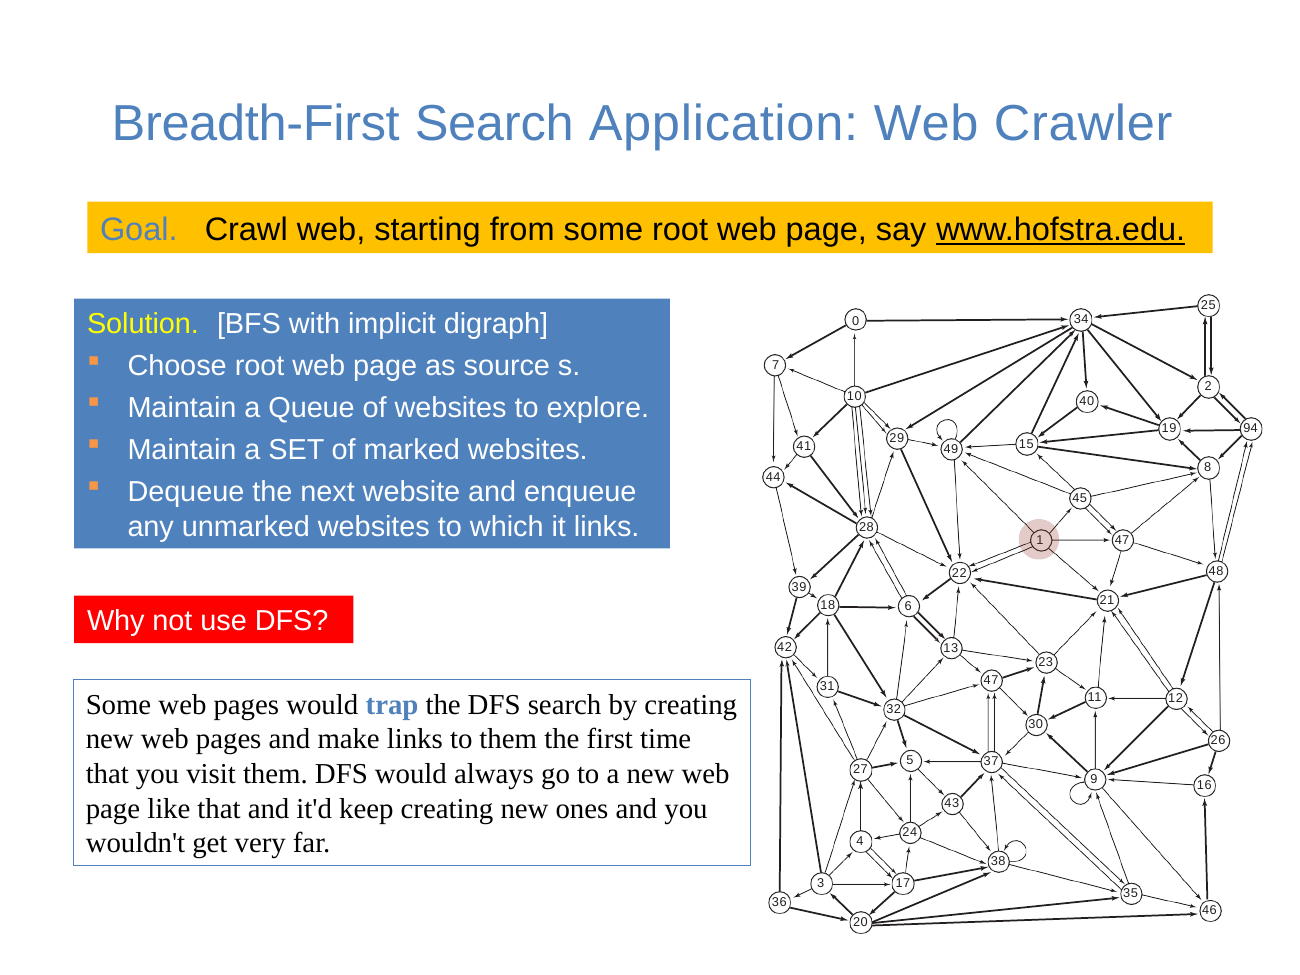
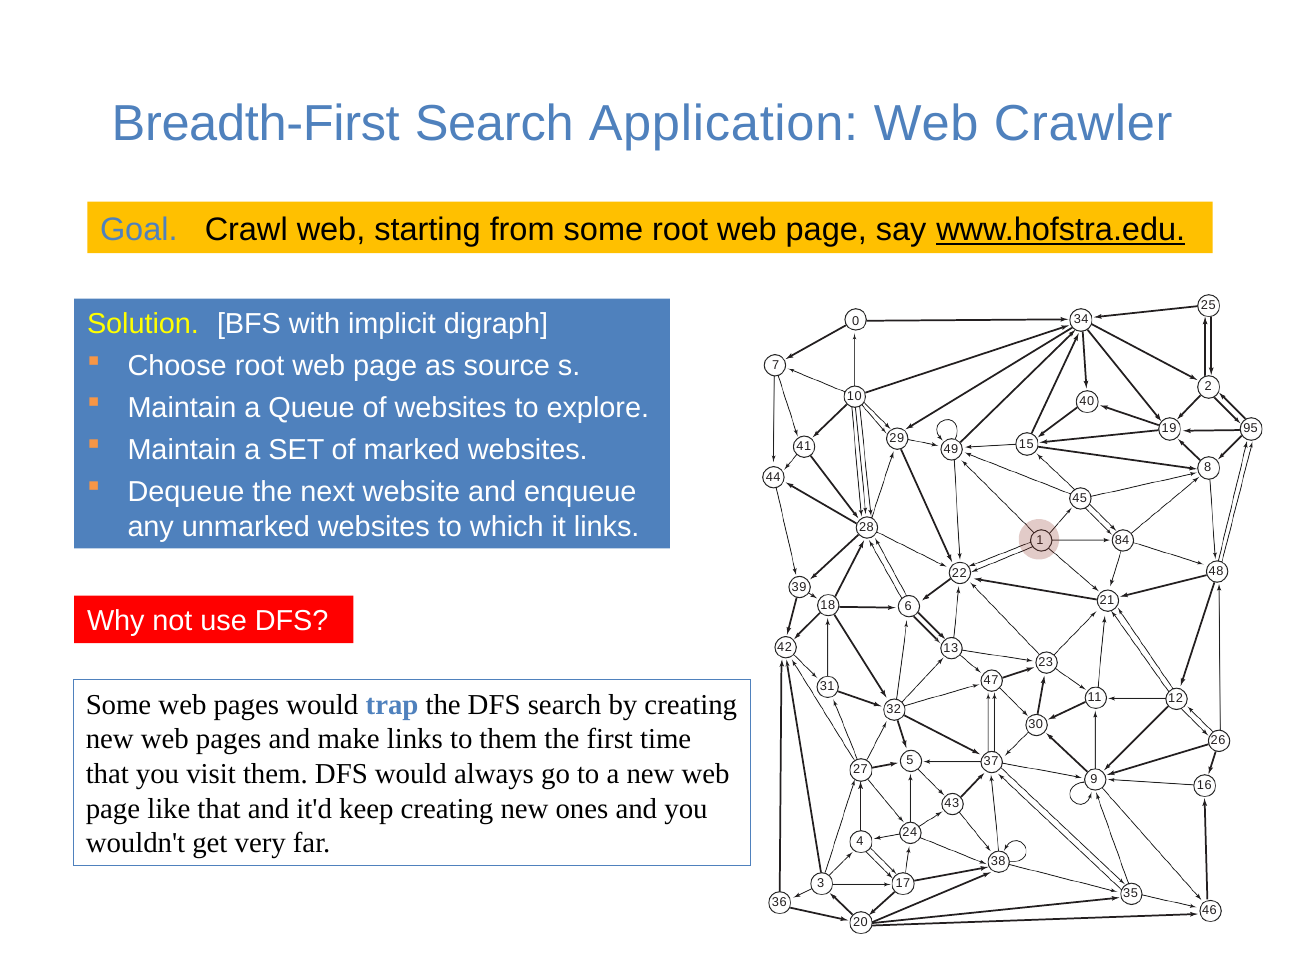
94: 94 -> 95
47 at (1122, 540): 47 -> 84
